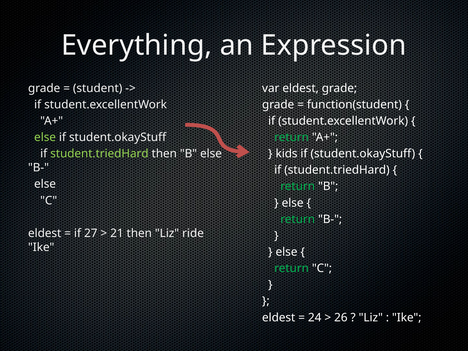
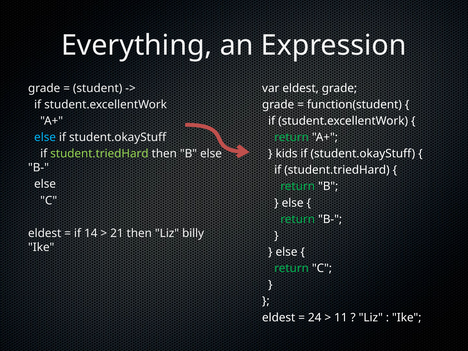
else at (45, 137) colour: light green -> light blue
27: 27 -> 14
ride: ride -> billy
26: 26 -> 11
